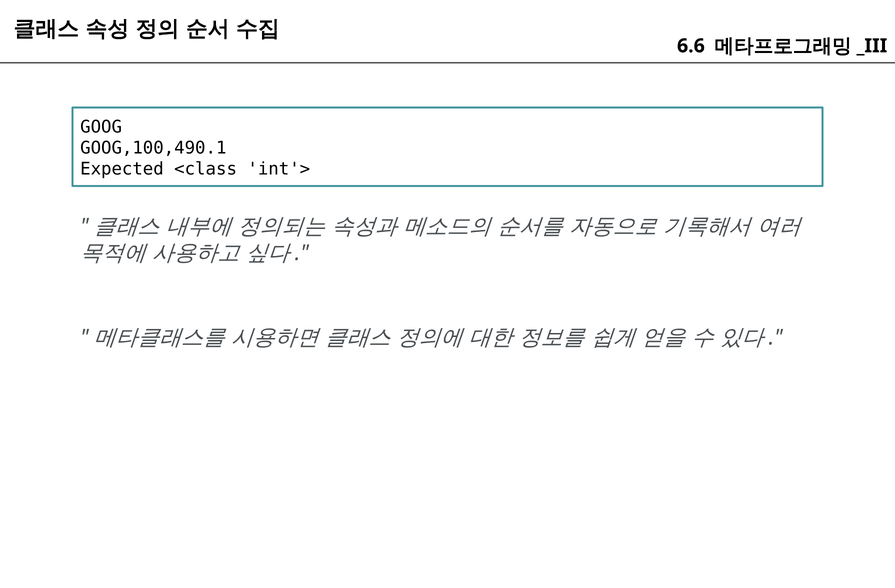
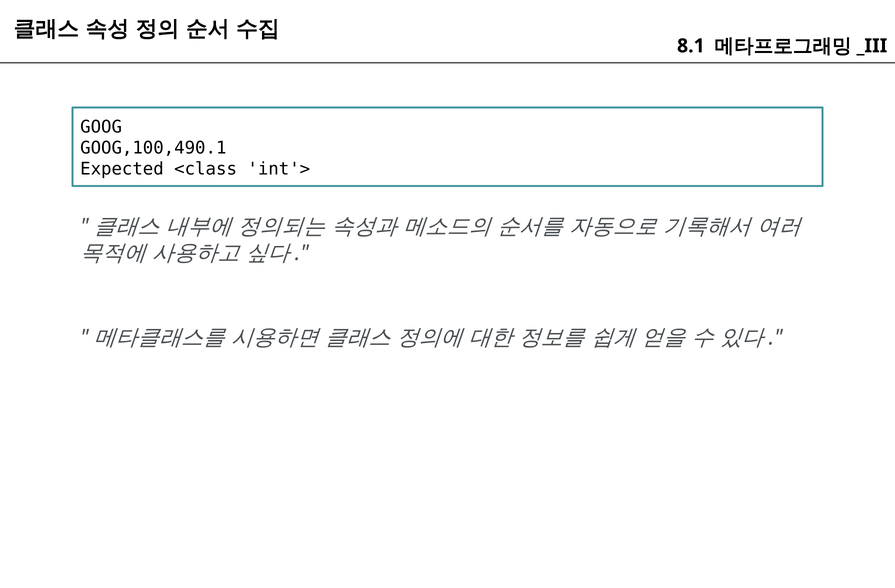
6.6: 6.6 -> 8.1
